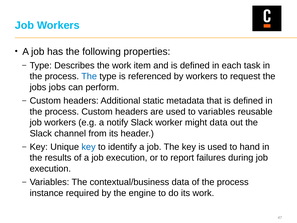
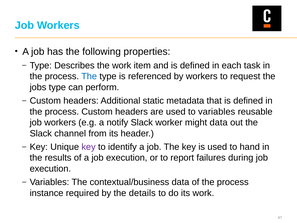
jobs jobs: jobs -> type
key at (89, 147) colour: blue -> purple
engine: engine -> details
